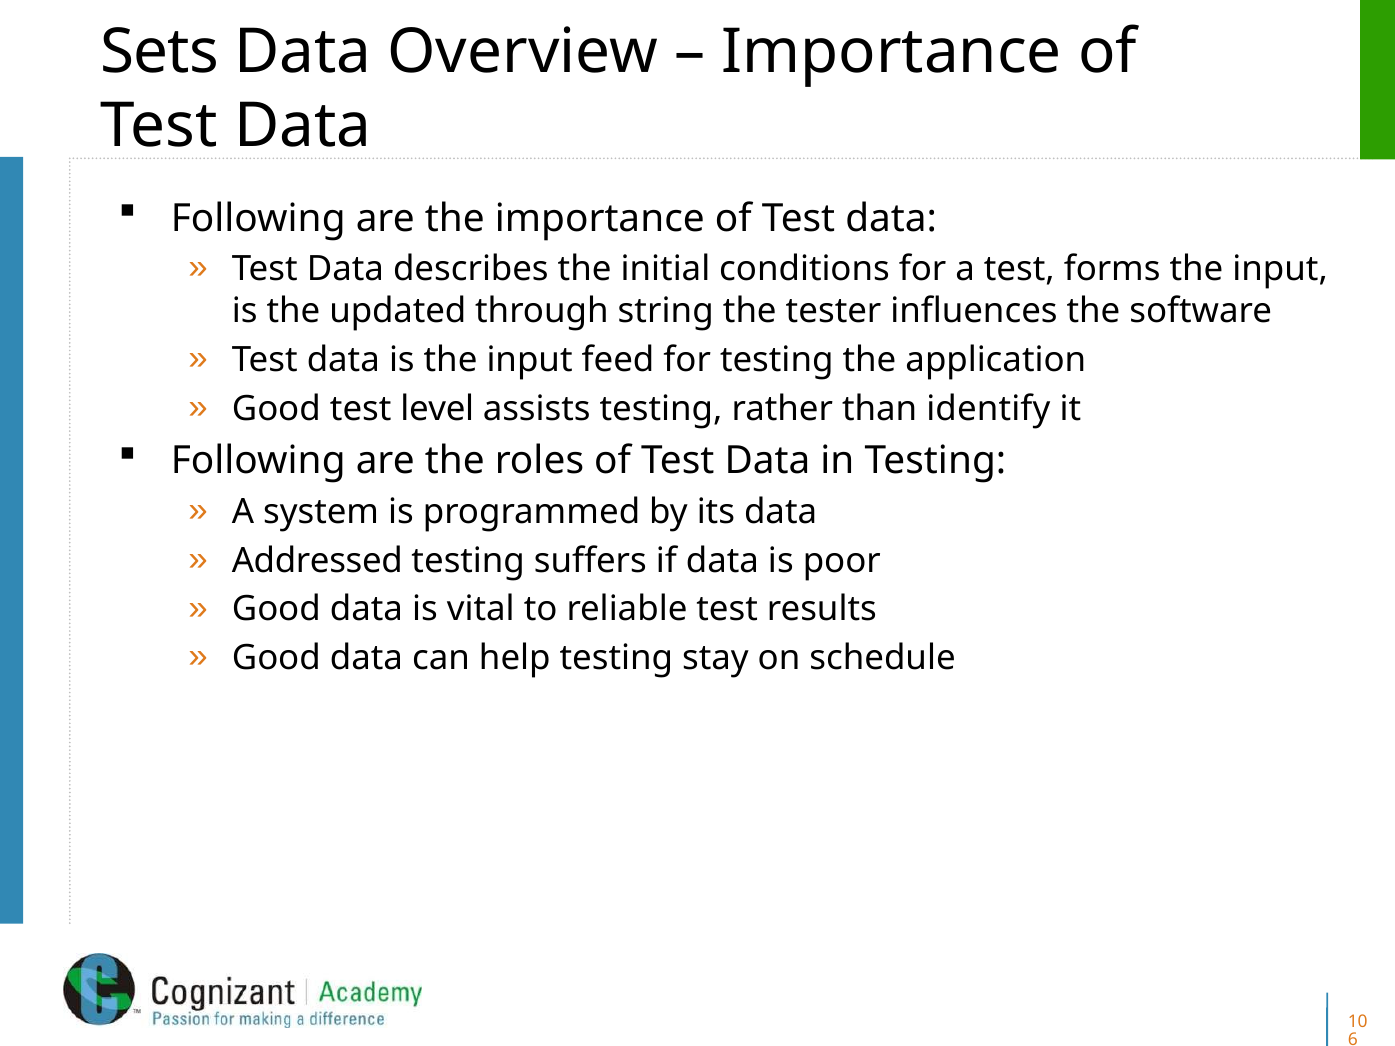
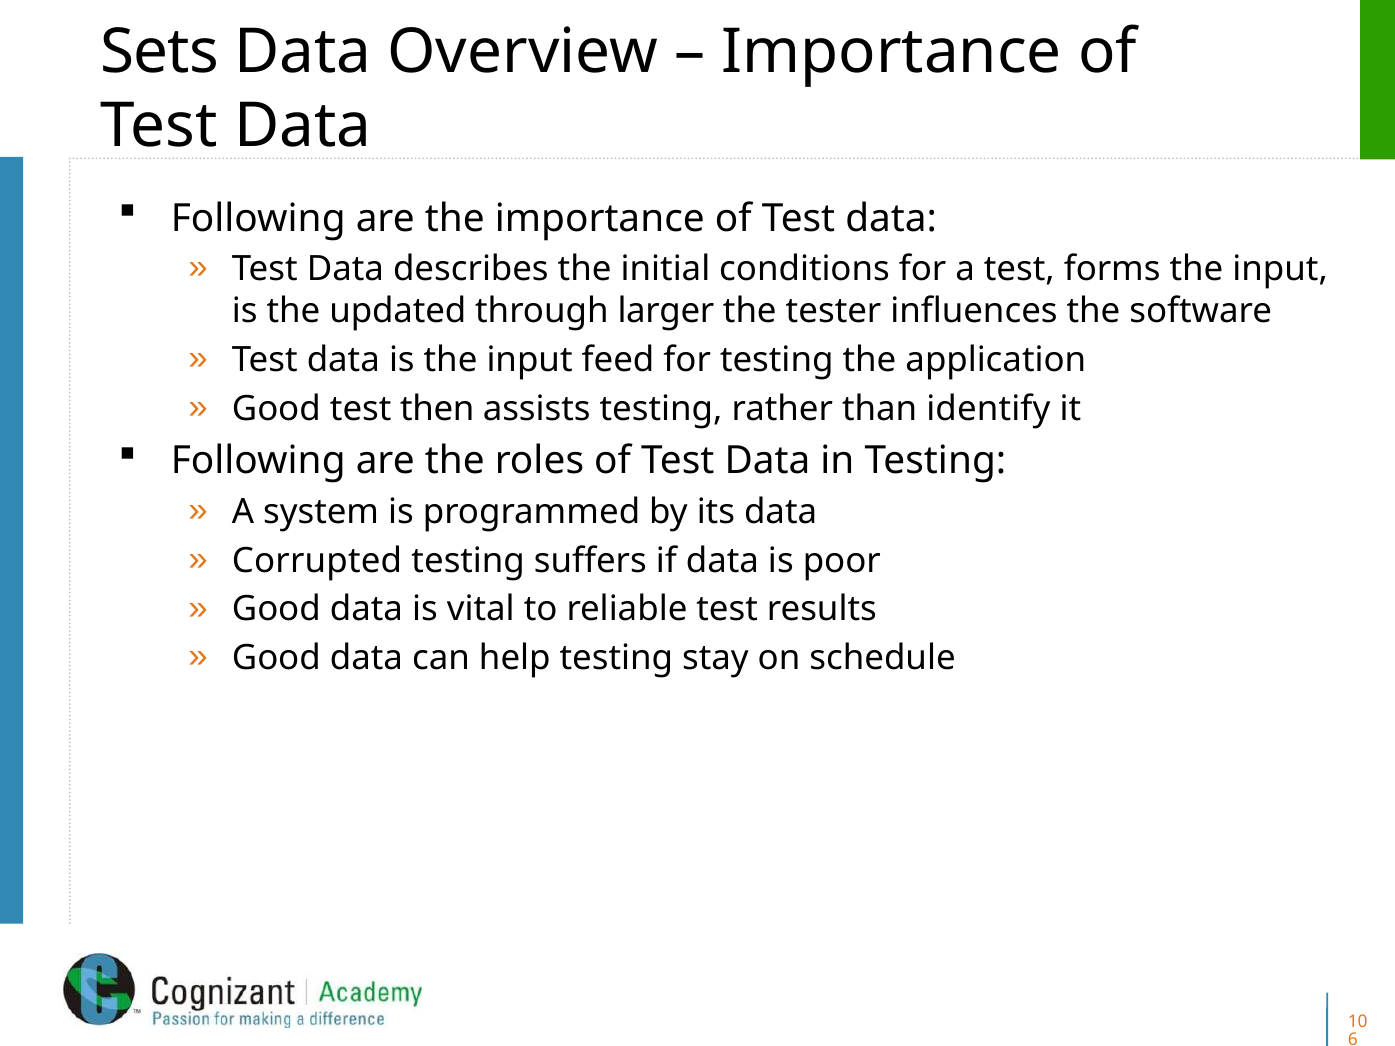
string: string -> larger
level: level -> then
Addressed: Addressed -> Corrupted
